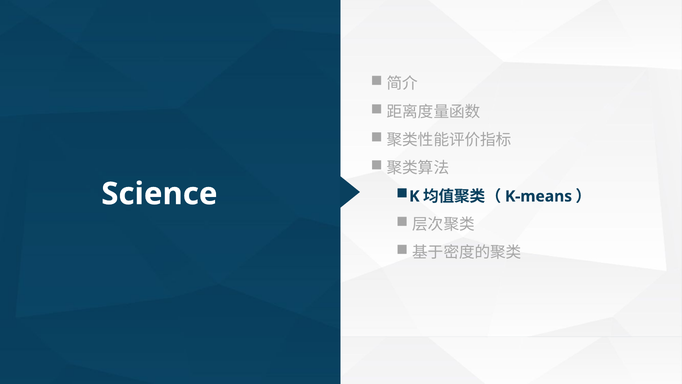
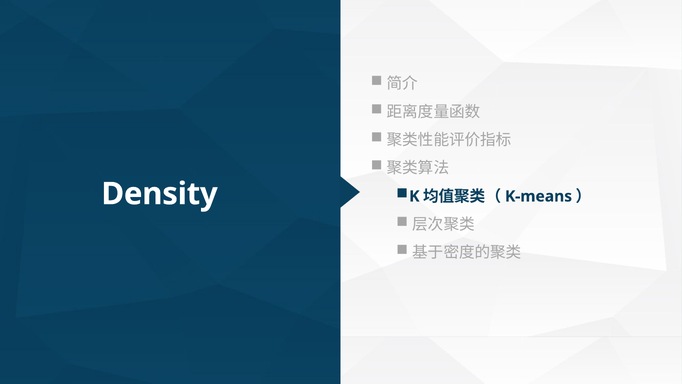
Science: Science -> Density
